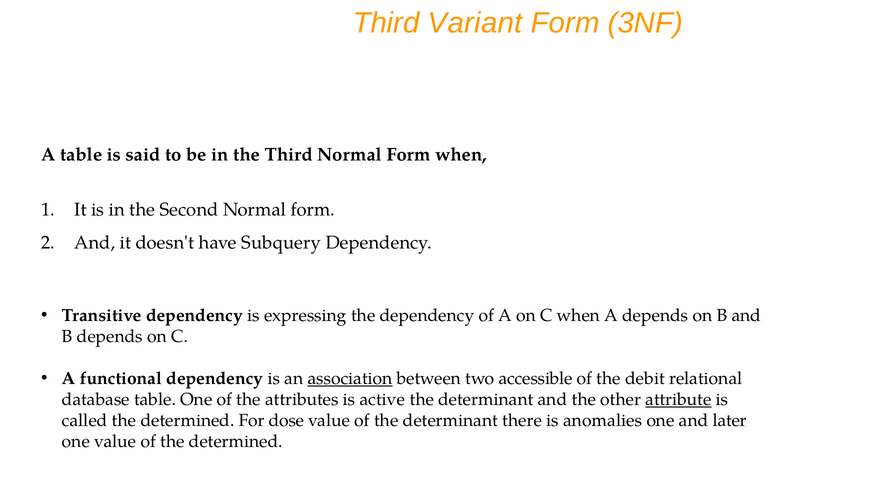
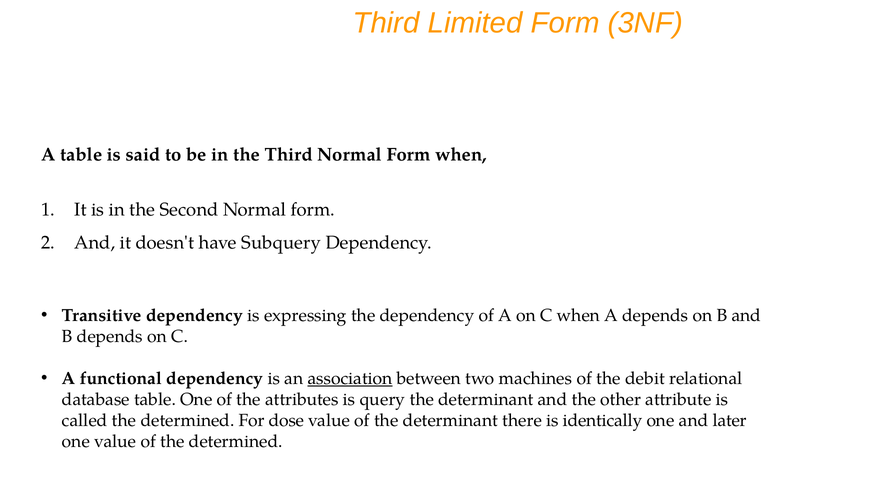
Variant: Variant -> Limited
accessible: accessible -> machines
active: active -> query
attribute underline: present -> none
anomalies: anomalies -> identically
